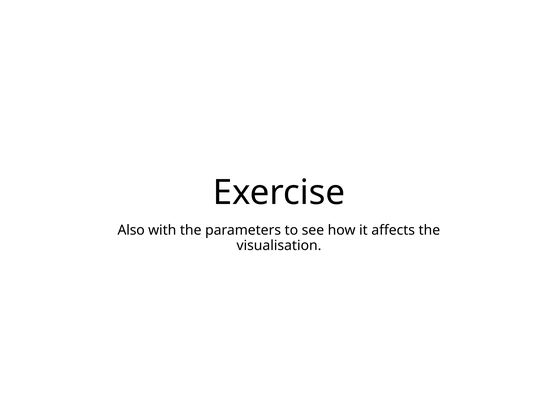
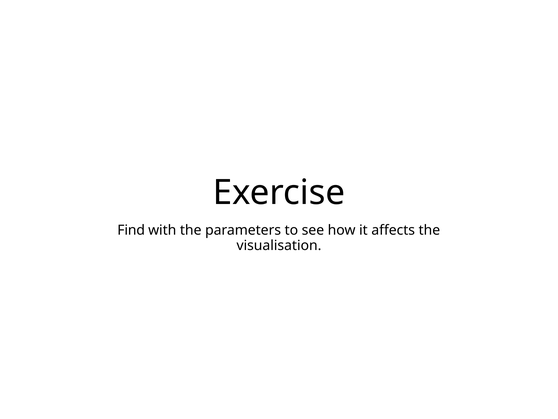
Also: Also -> Find
